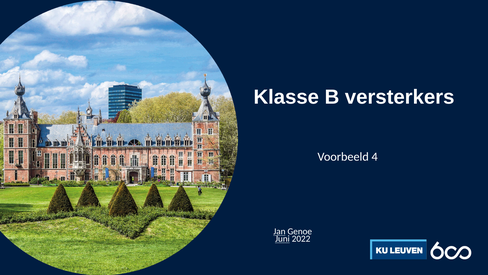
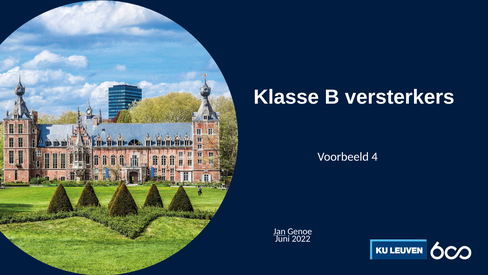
Juni underline: present -> none
